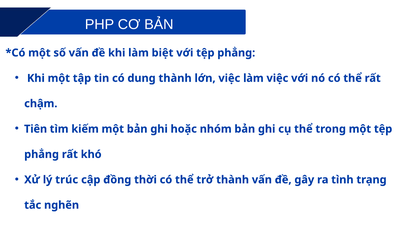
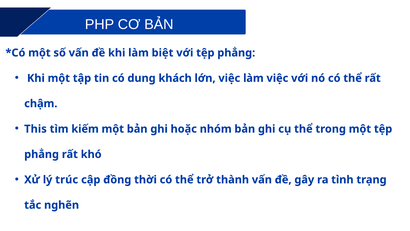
dung thành: thành -> khách
Tiên: Tiên -> This
